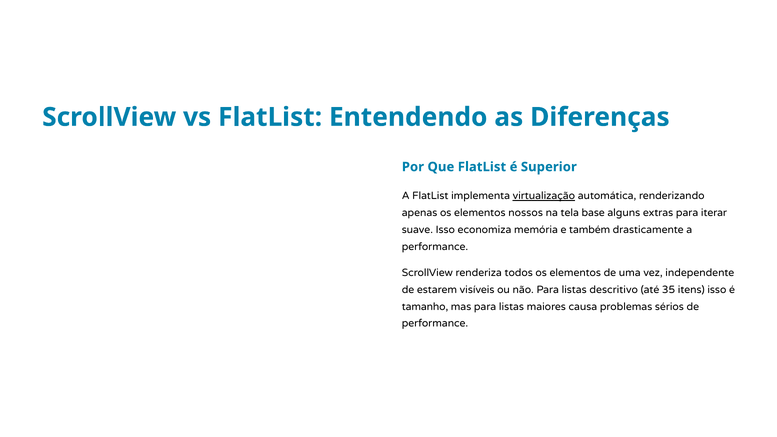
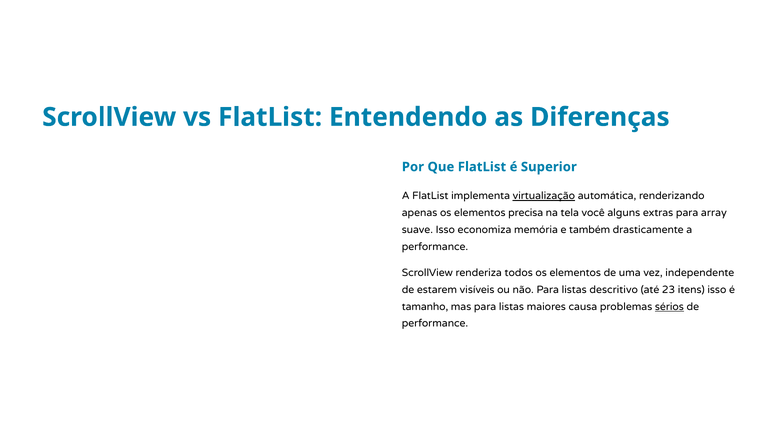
nossos: nossos -> precisa
base: base -> você
iterar: iterar -> array
35: 35 -> 23
sérios underline: none -> present
